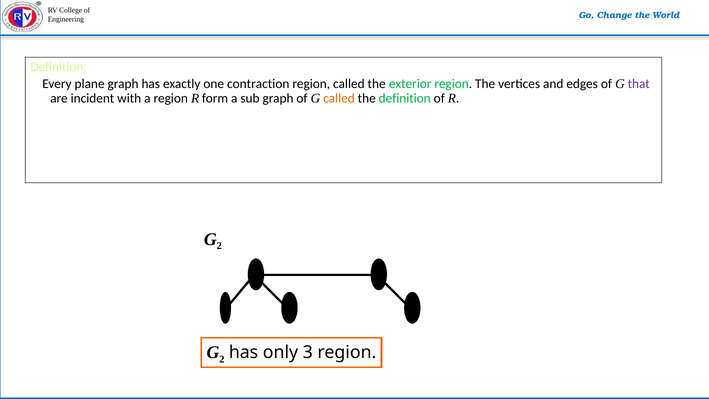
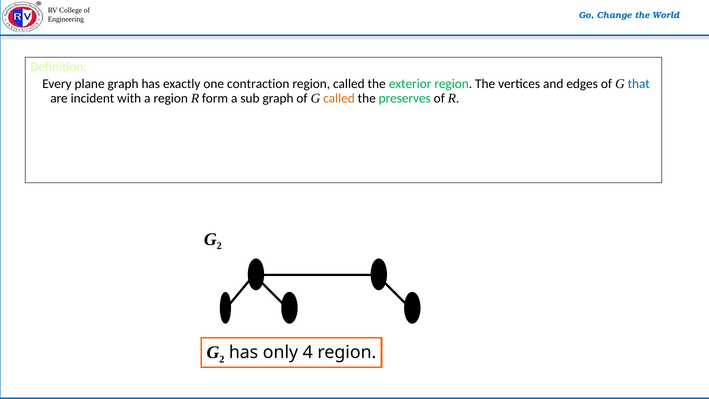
that colour: purple -> blue
the definition: definition -> preserves
3: 3 -> 4
